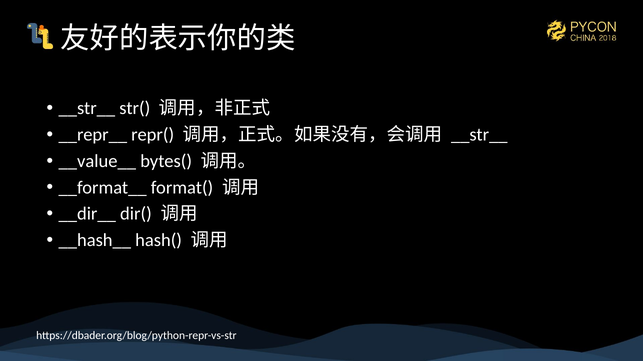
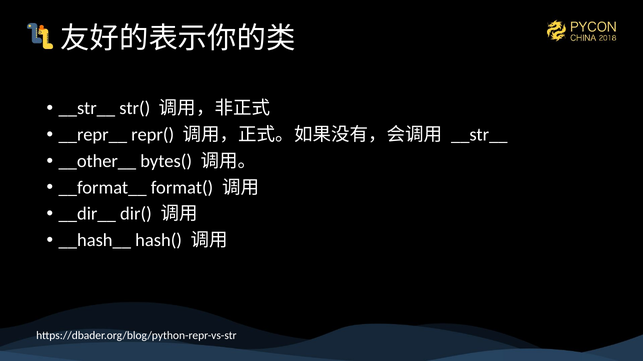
__value__: __value__ -> __other__
